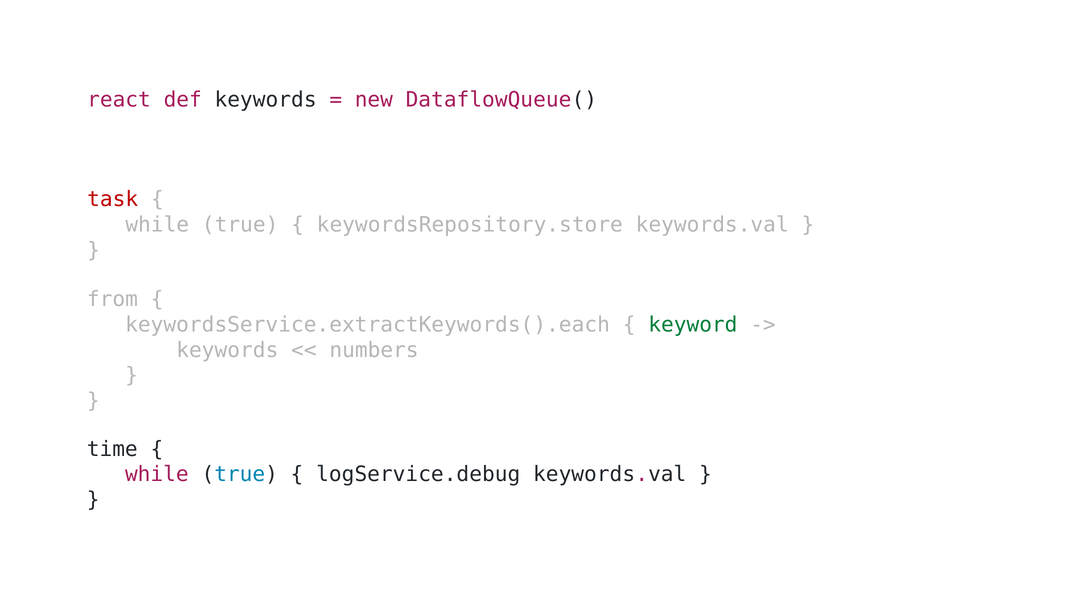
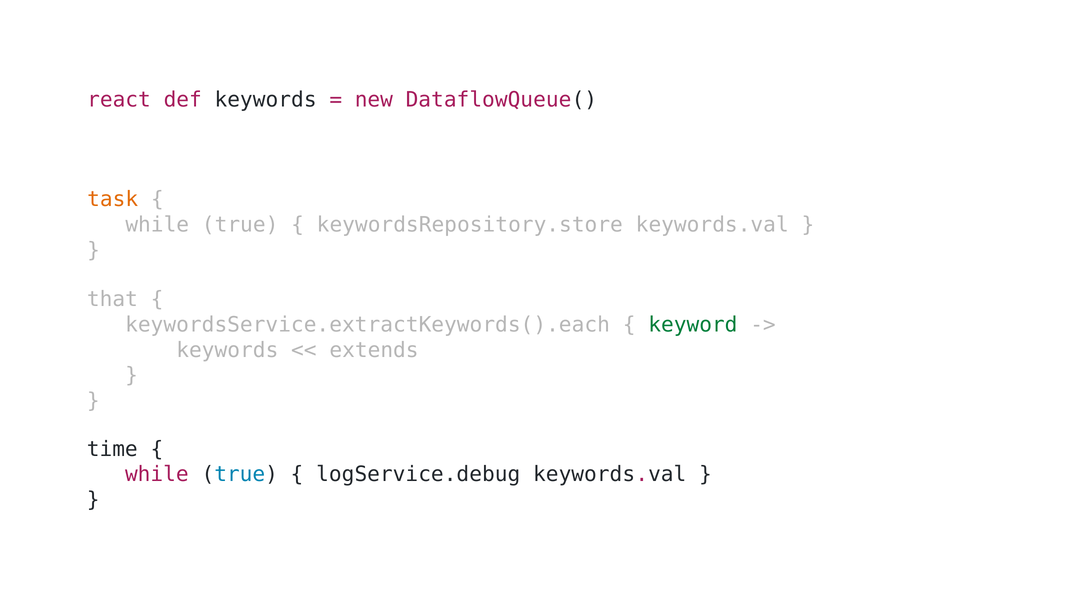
task colour: red -> orange
from: from -> that
numbers: numbers -> extends
